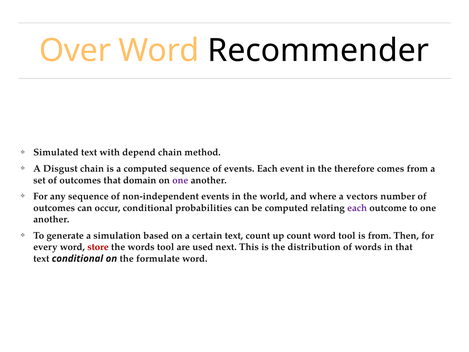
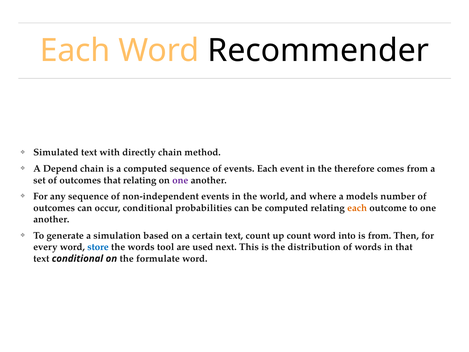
Over at (75, 51): Over -> Each
depend: depend -> directly
Disgust: Disgust -> Depend
that domain: domain -> relating
vectors: vectors -> models
each at (357, 208) colour: purple -> orange
word tool: tool -> into
store colour: red -> blue
